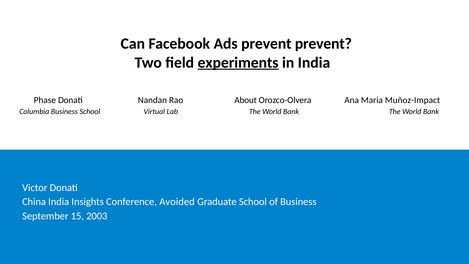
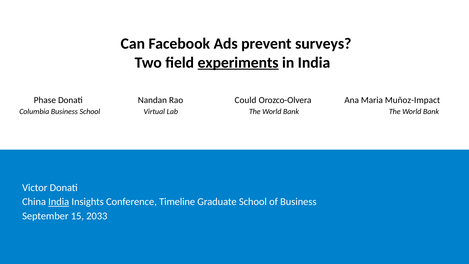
prevent prevent: prevent -> surveys
About: About -> Could
India at (59, 202) underline: none -> present
Avoided: Avoided -> Timeline
2003: 2003 -> 2033
